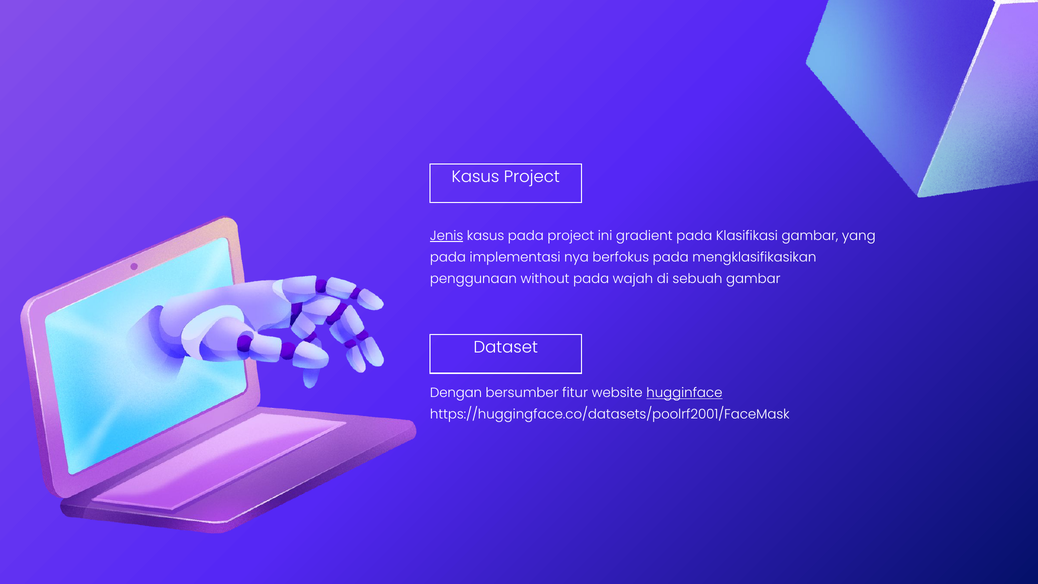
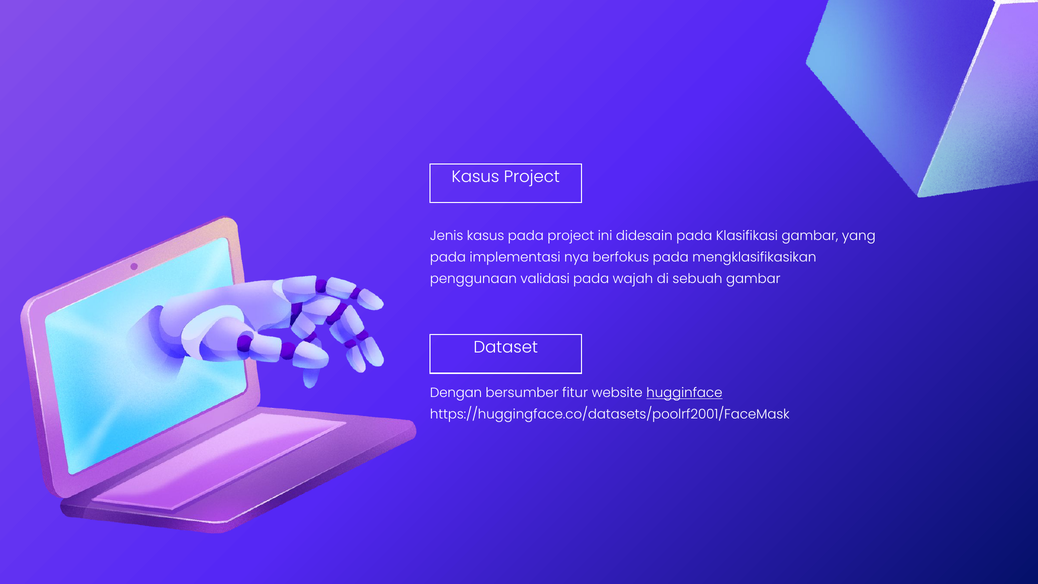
Jenis underline: present -> none
gradient: gradient -> didesain
without: without -> validasi
